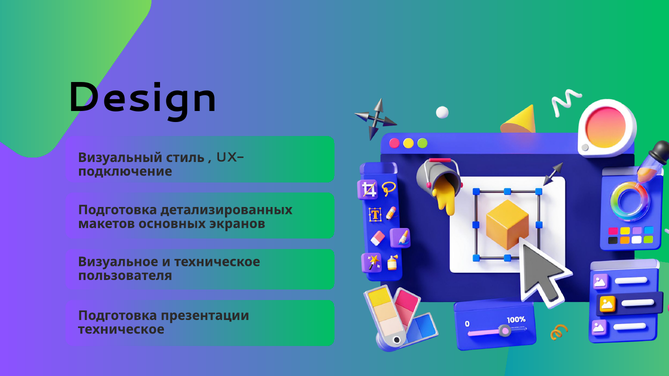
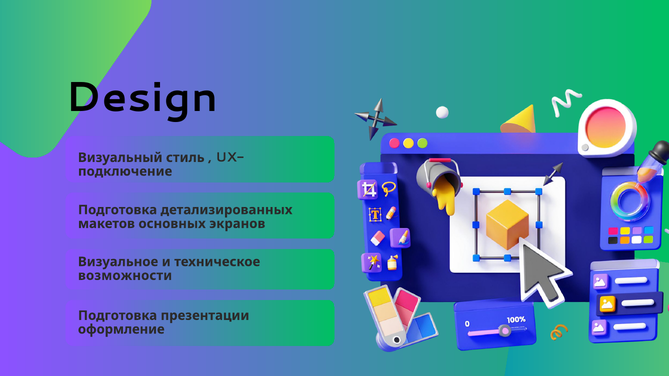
пользователя: пользователя -> возможности
техническое at (121, 330): техническое -> оформление
